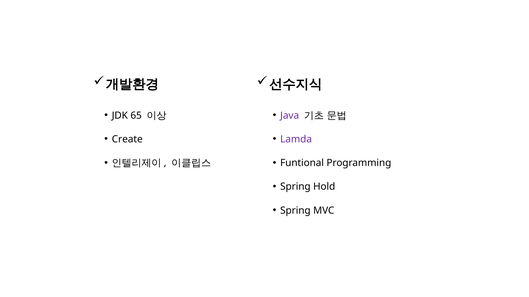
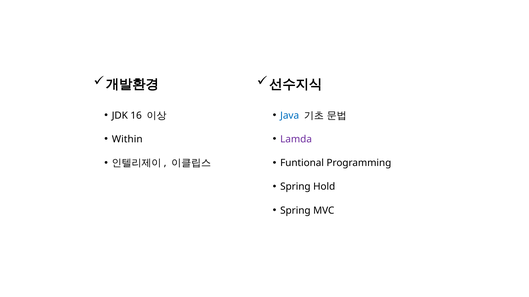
65: 65 -> 16
Java colour: purple -> blue
Create: Create -> Within
